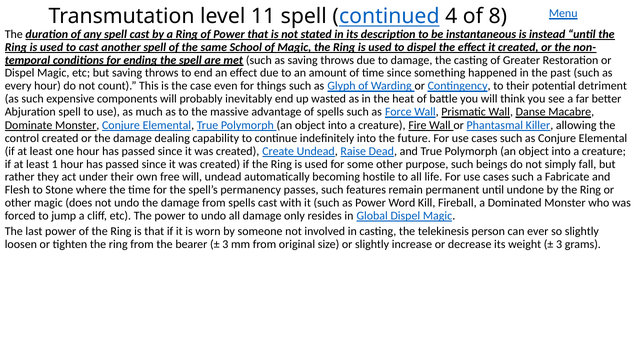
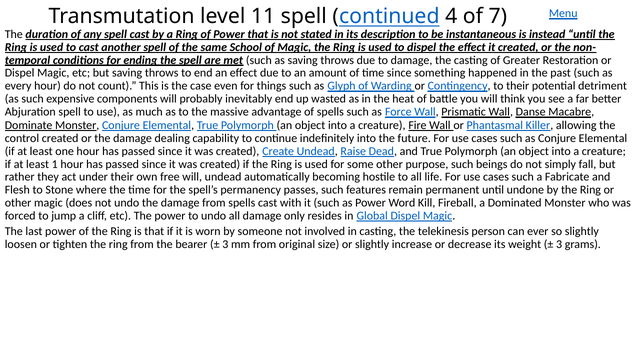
8: 8 -> 7
